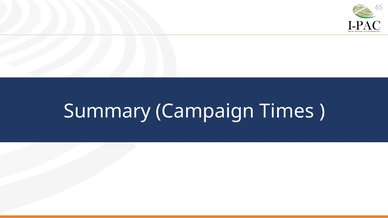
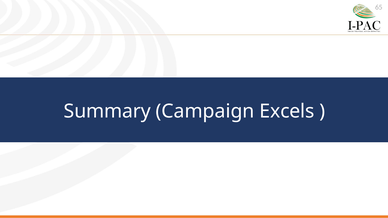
Times: Times -> Excels
